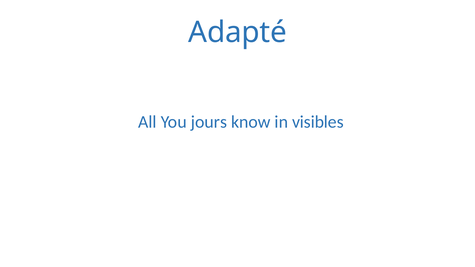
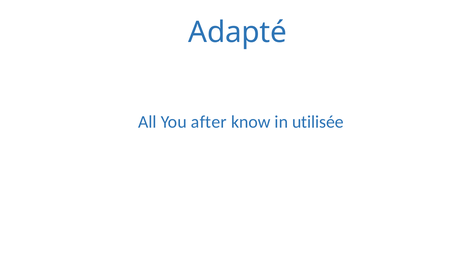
jours: jours -> after
visibles: visibles -> utilisée
